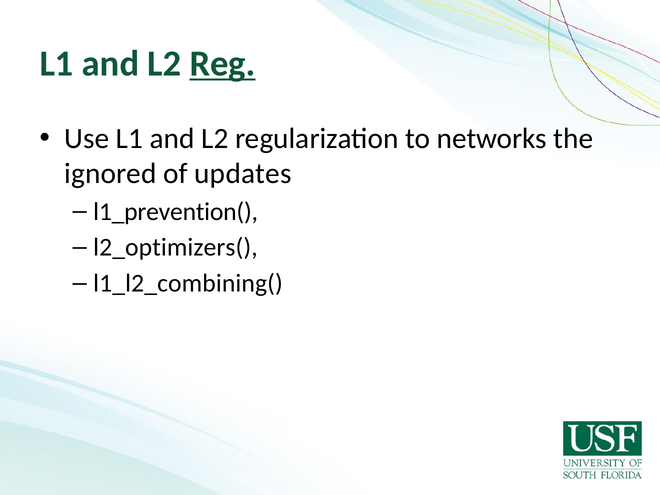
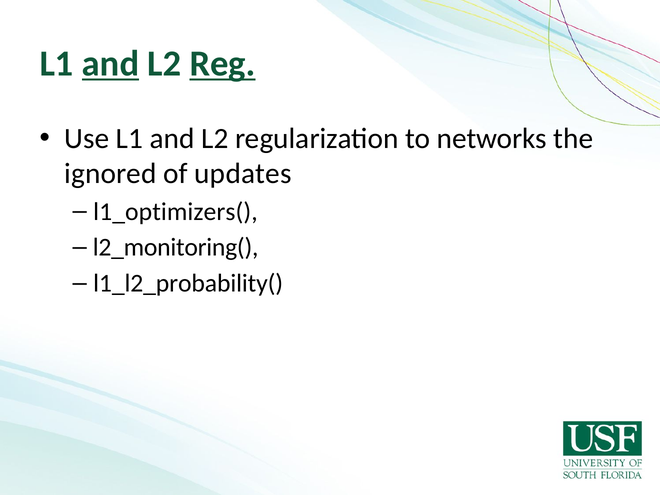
and at (110, 64) underline: none -> present
l1_prevention(: l1_prevention( -> l1_optimizers(
l2_optimizers(: l2_optimizers( -> l2_monitoring(
l1_l2_combining(: l1_l2_combining( -> l1_l2_probability(
